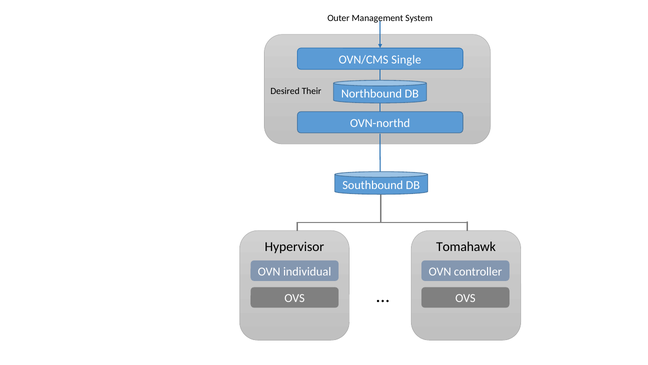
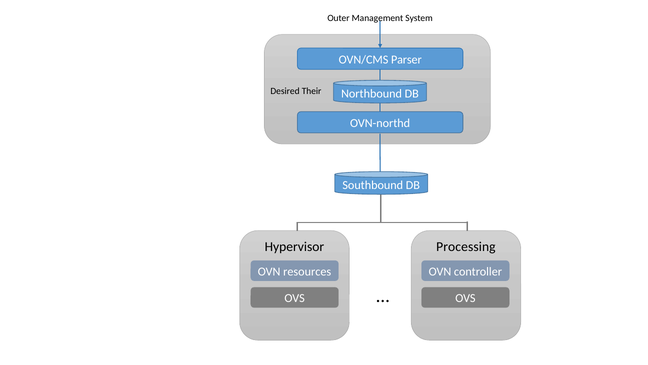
Single: Single -> Parser
Tomahawk: Tomahawk -> Processing
individual: individual -> resources
